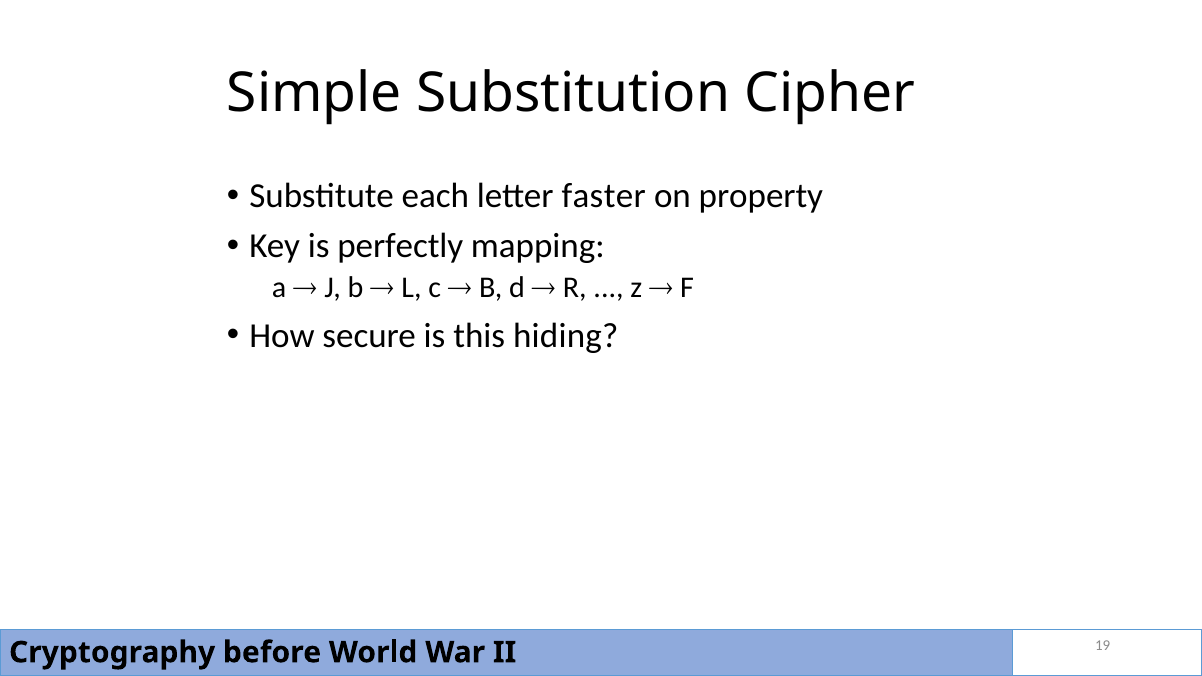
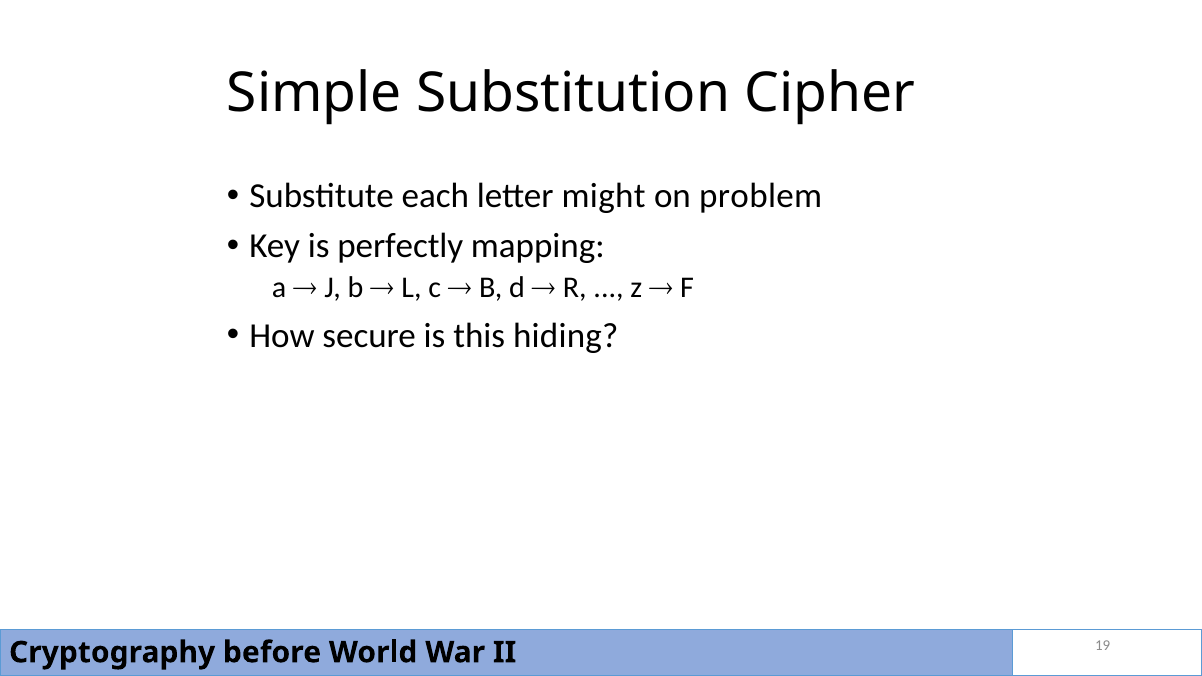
faster: faster -> might
property: property -> problem
